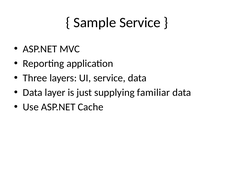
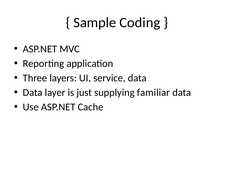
Sample Service: Service -> Coding
